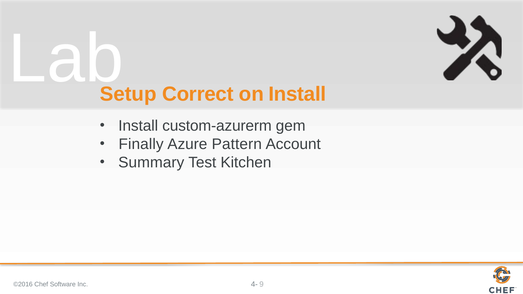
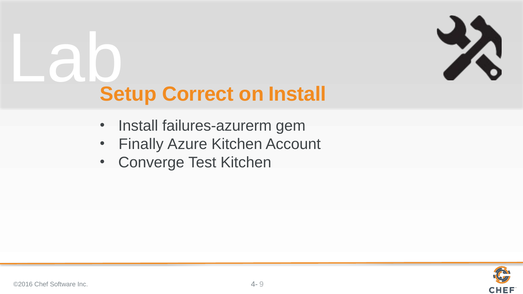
custom-azurerm: custom-azurerm -> failures-azurerm
Azure Pattern: Pattern -> Kitchen
Summary: Summary -> Converge
